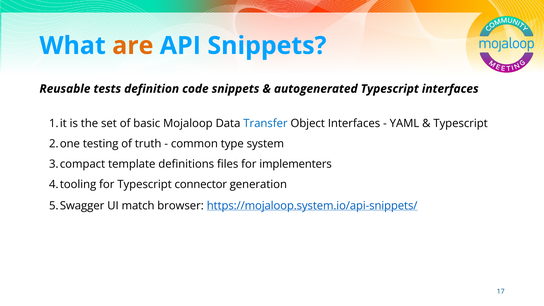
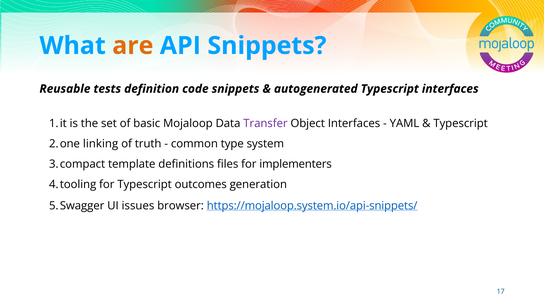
Transfer colour: blue -> purple
testing: testing -> linking
connector: connector -> outcomes
match: match -> issues
